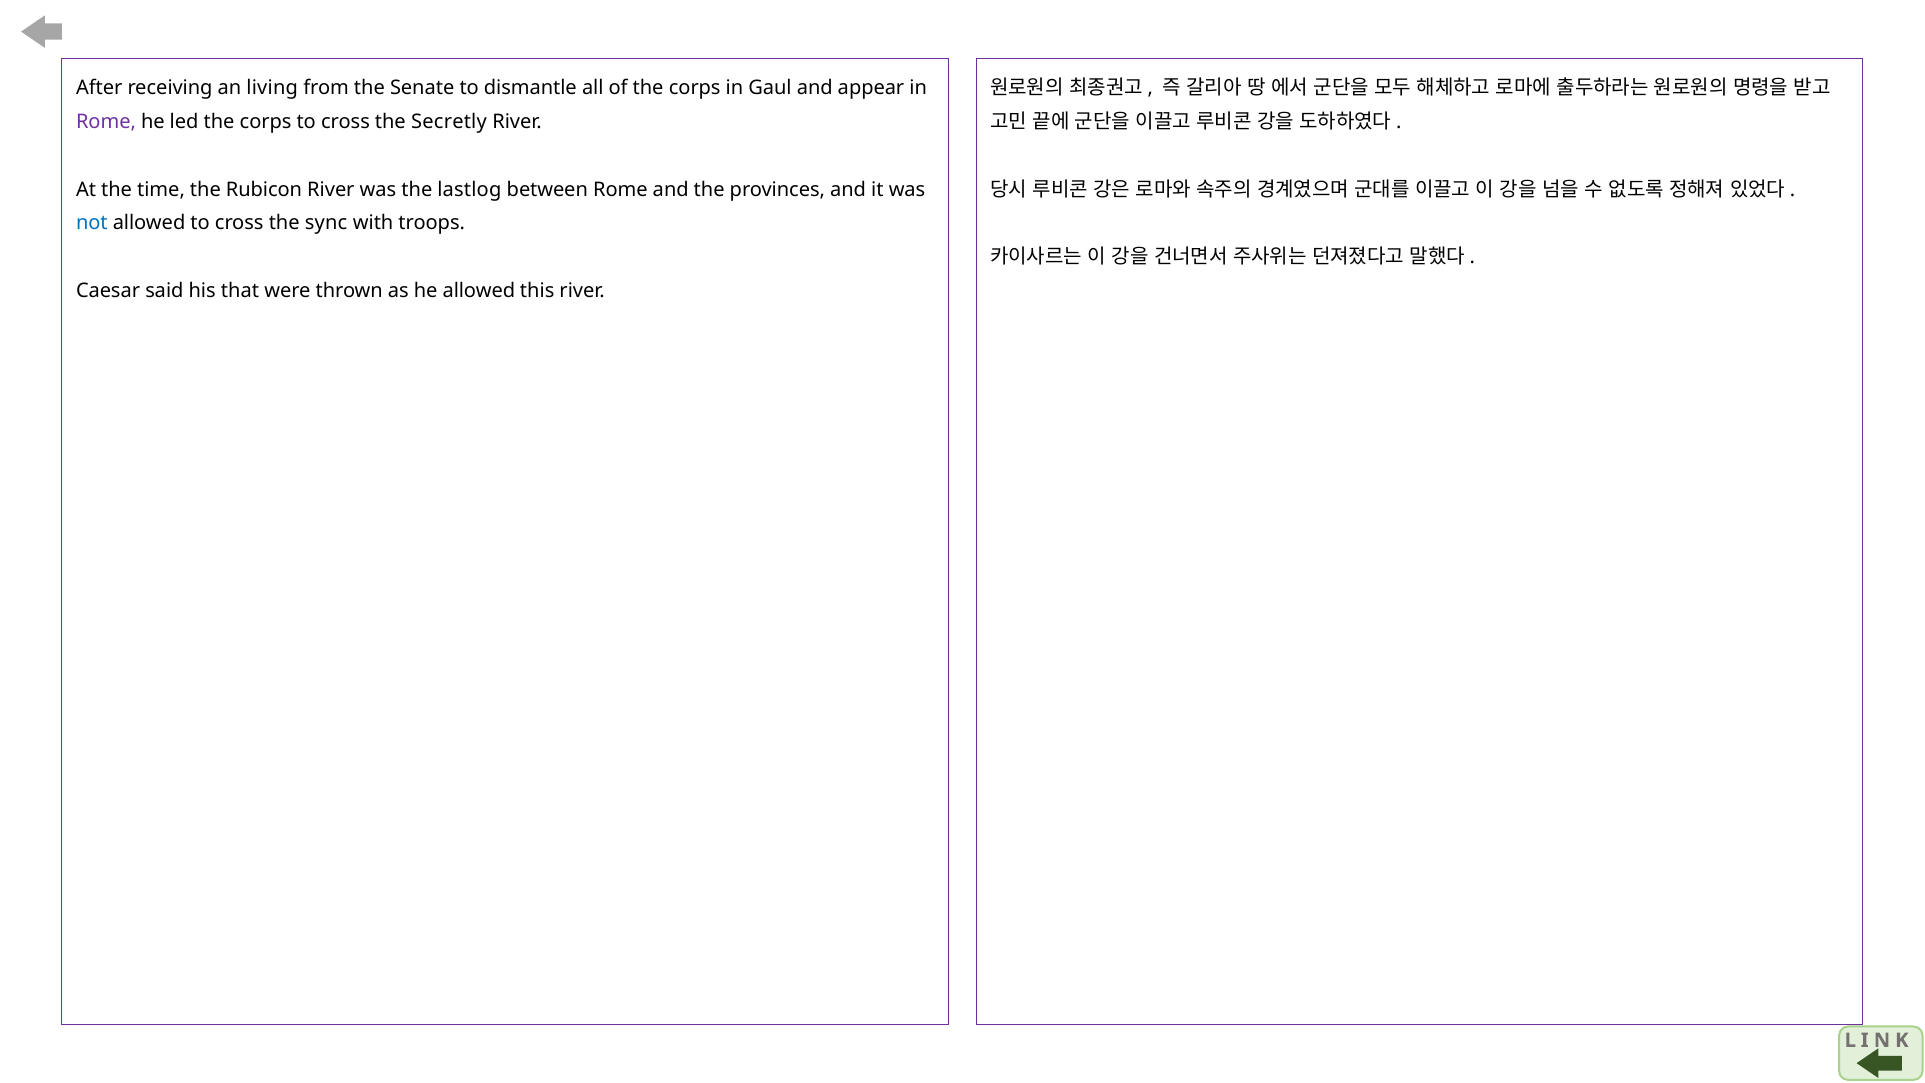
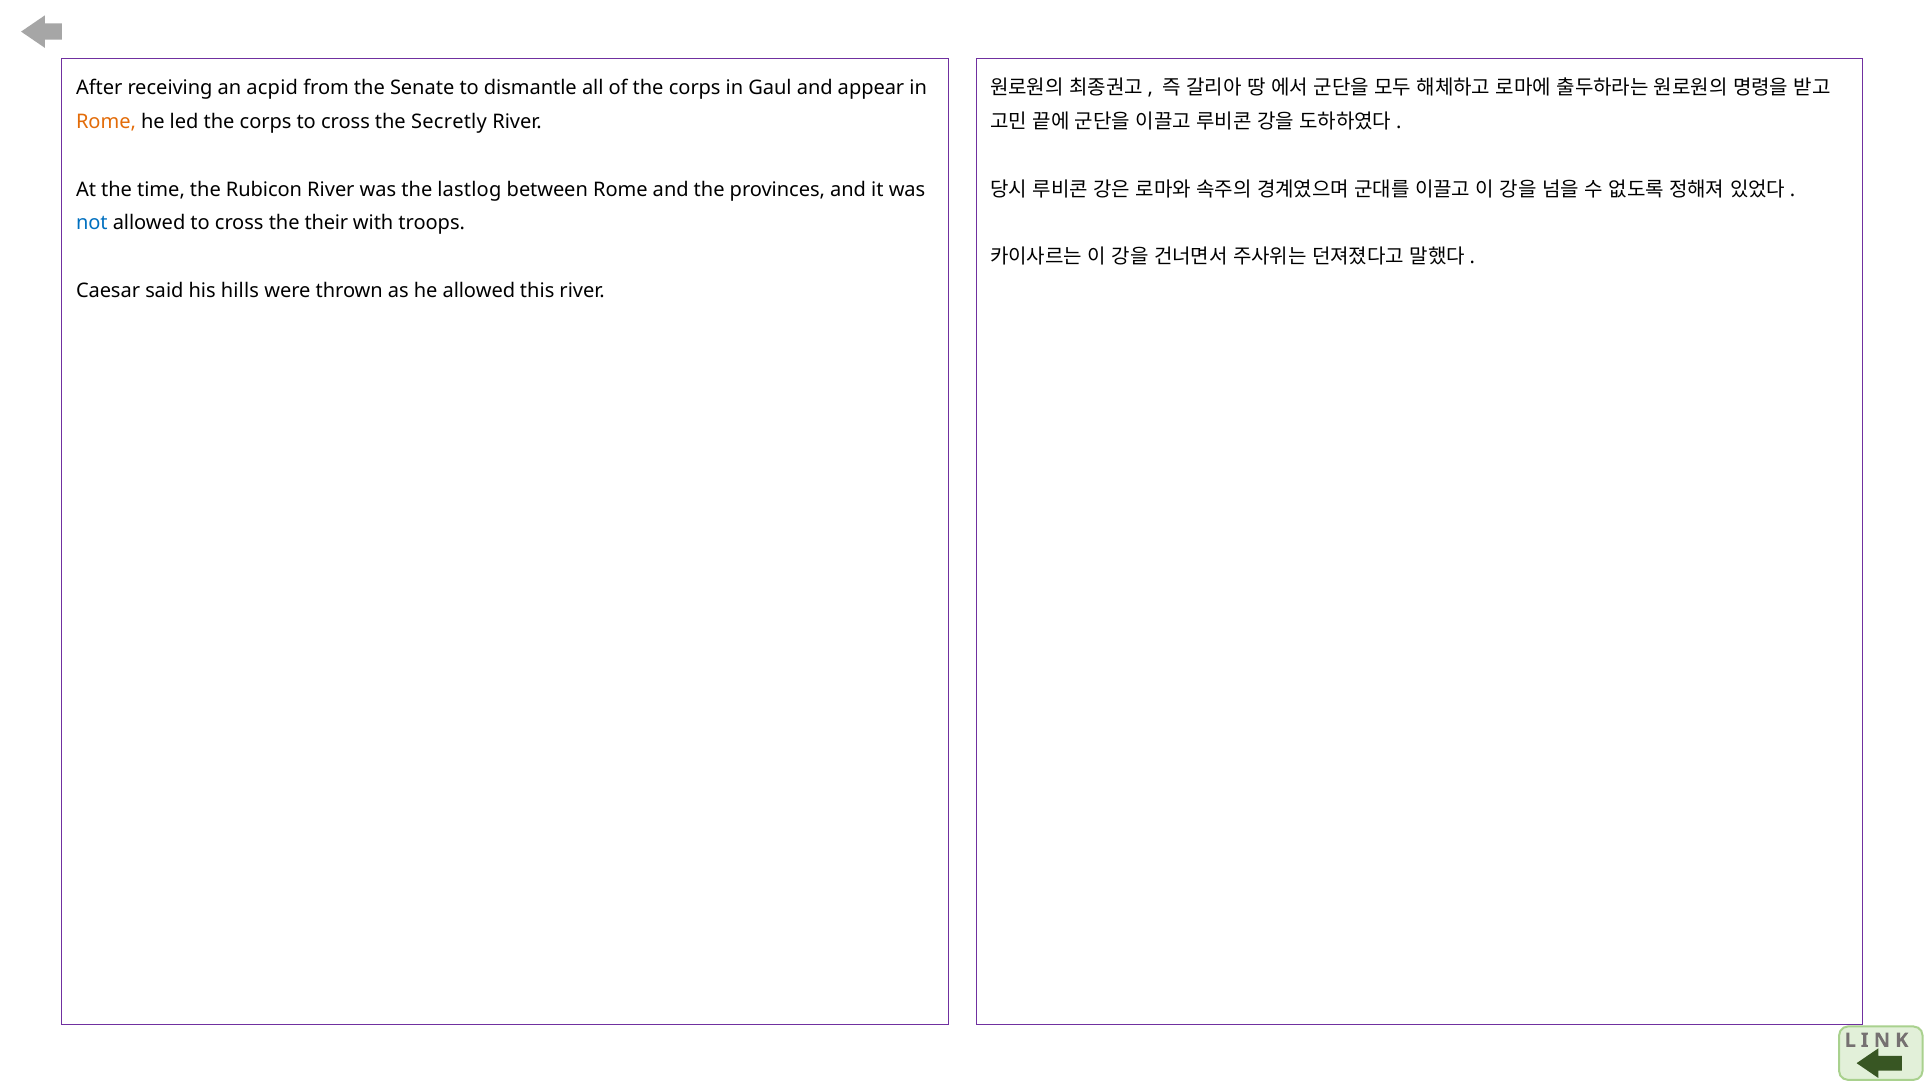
living: living -> acpid
Rome at (106, 122) colour: purple -> orange
sync: sync -> their
that: that -> hills
